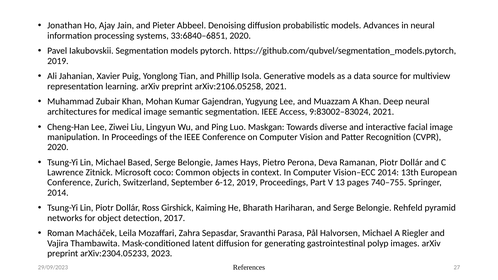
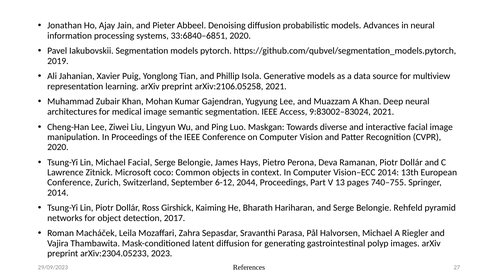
Michael Based: Based -> Facial
6-12 2019: 2019 -> 2044
